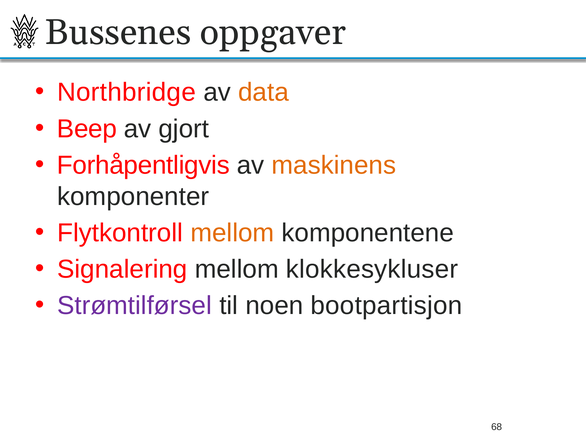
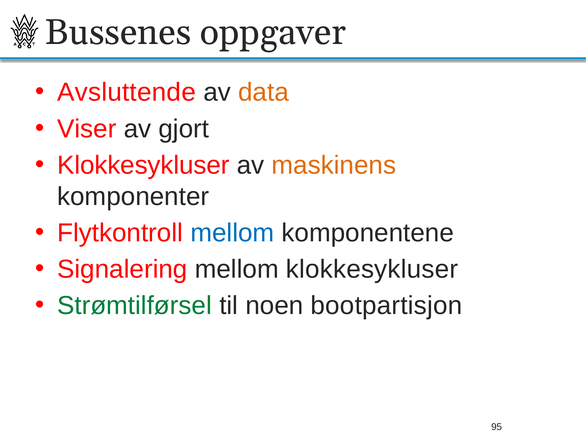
Northbridge: Northbridge -> Avsluttende
Beep: Beep -> Viser
Forhåpentligvis at (143, 165): Forhåpentligvis -> Klokkesykluser
mellom at (232, 233) colour: orange -> blue
Strømtilførsel colour: purple -> green
68: 68 -> 95
